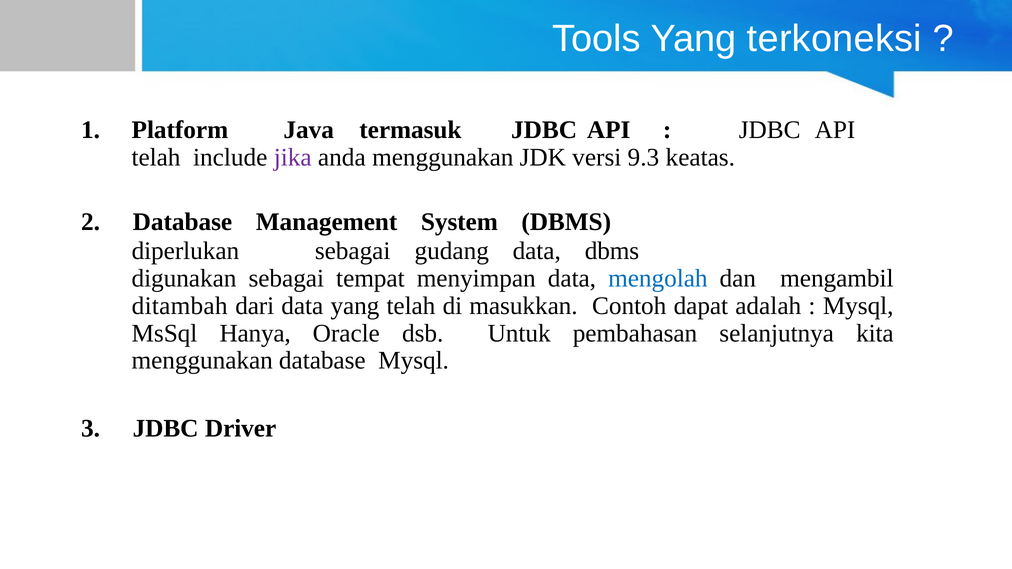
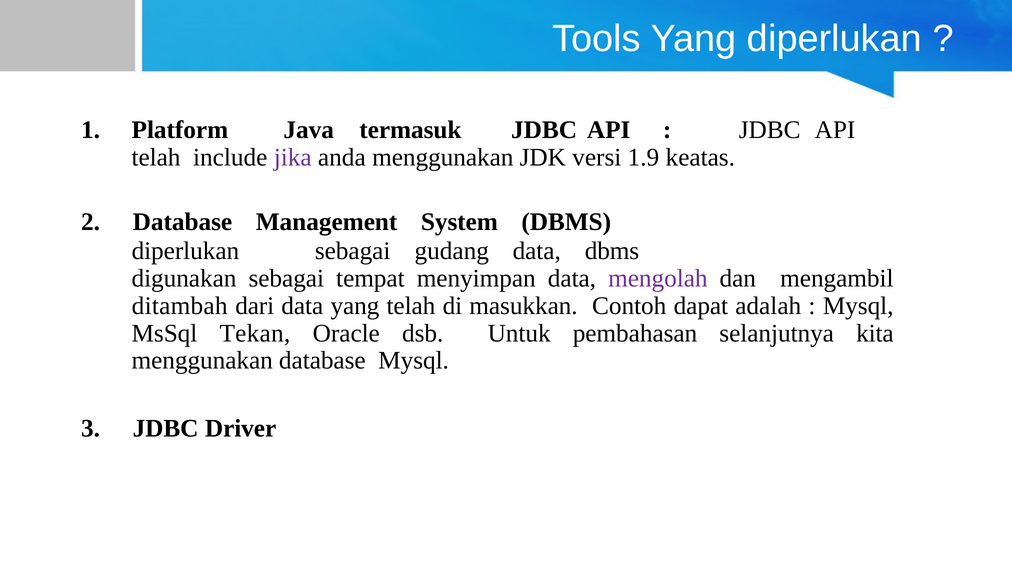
Yang terkoneksi: terkoneksi -> diperlukan
9.3: 9.3 -> 1.9
mengolah colour: blue -> purple
Hanya: Hanya -> Tekan
